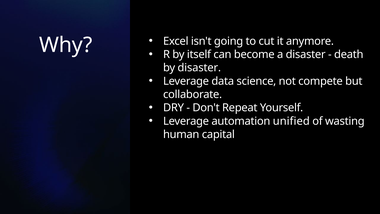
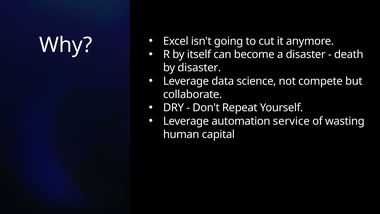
unified: unified -> service
